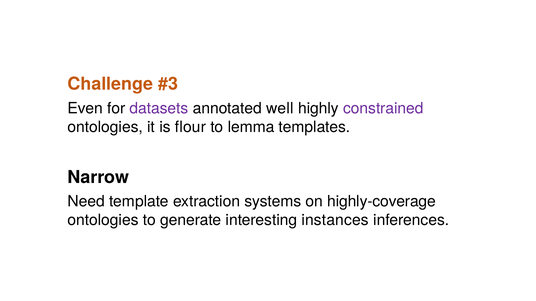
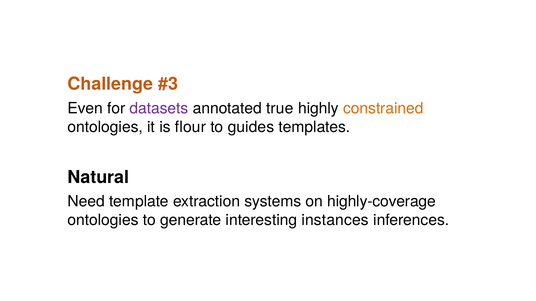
well: well -> true
constrained colour: purple -> orange
lemma: lemma -> guides
Narrow: Narrow -> Natural
